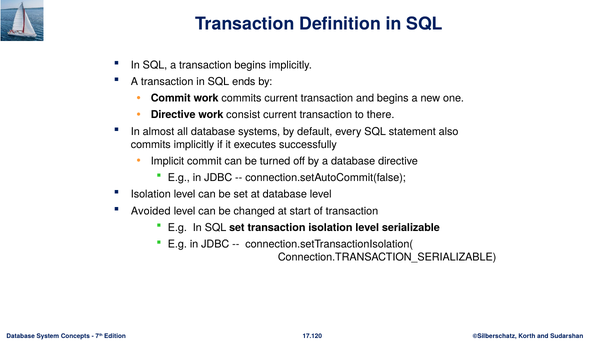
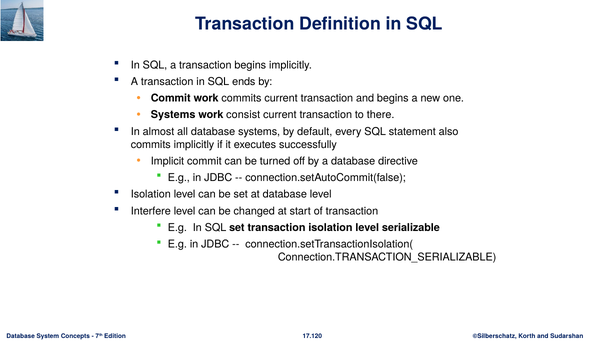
Directive at (173, 115): Directive -> Systems
Avoided: Avoided -> Interfere
